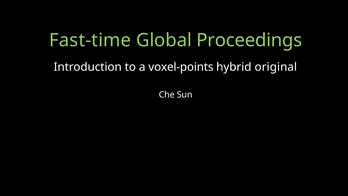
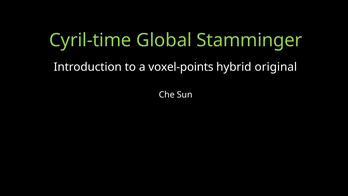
Fast-time: Fast-time -> Cyril-time
Proceedings: Proceedings -> Stamminger
